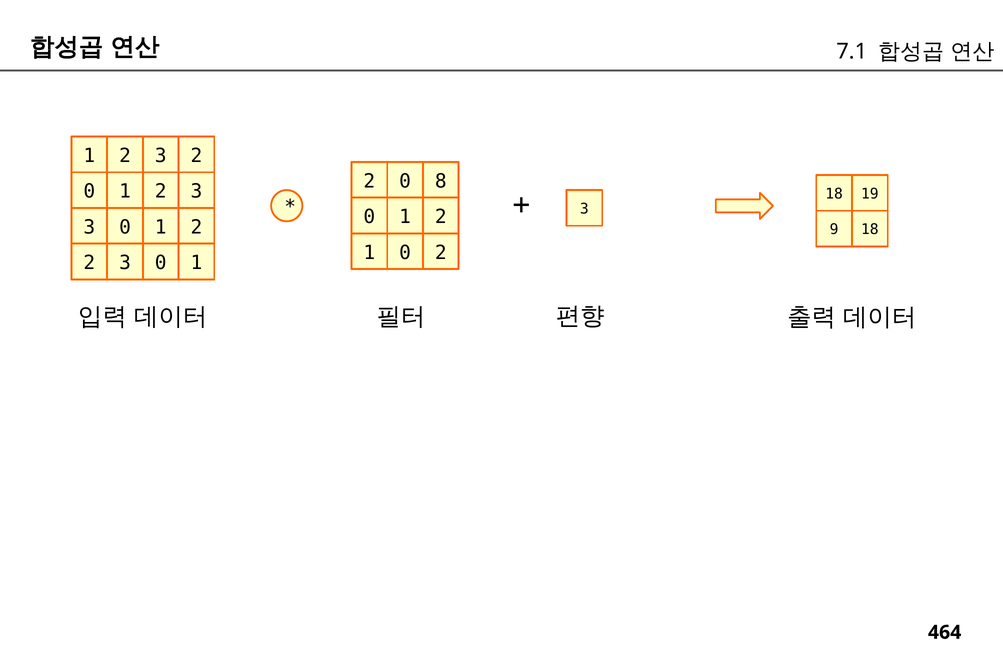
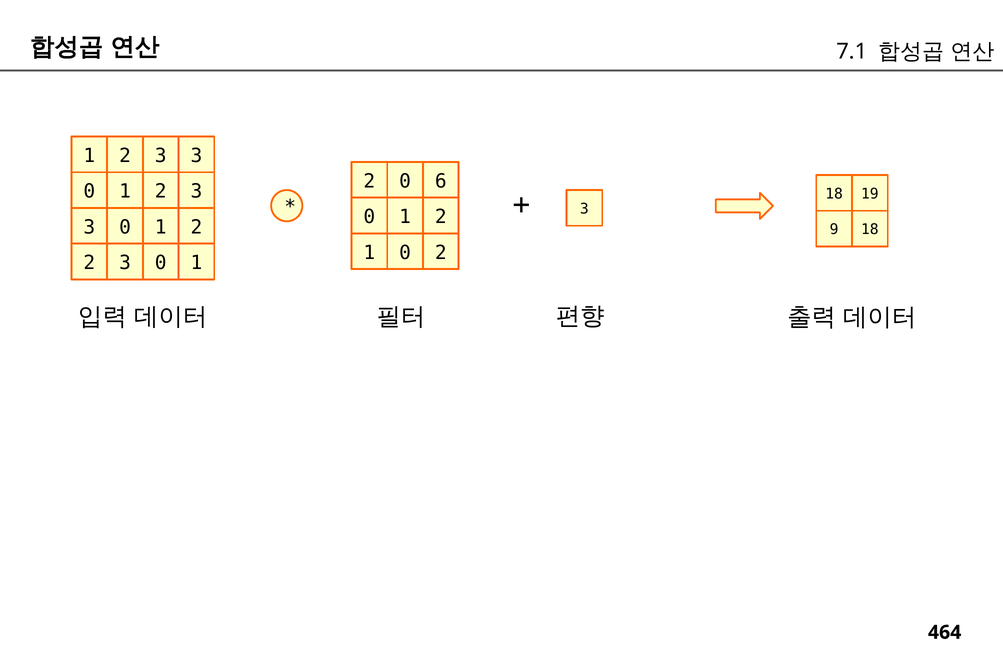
2 at (196, 156): 2 -> 3
8: 8 -> 6
